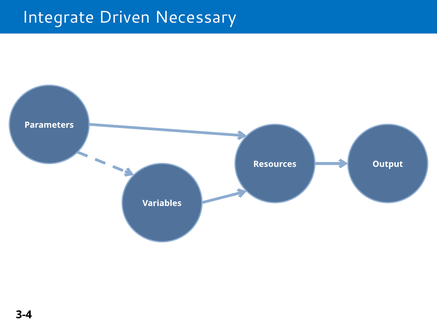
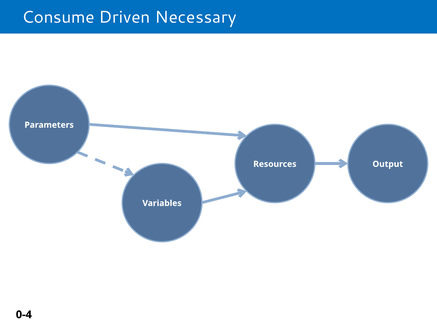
Integrate: Integrate -> Consume
3-4: 3-4 -> 0-4
